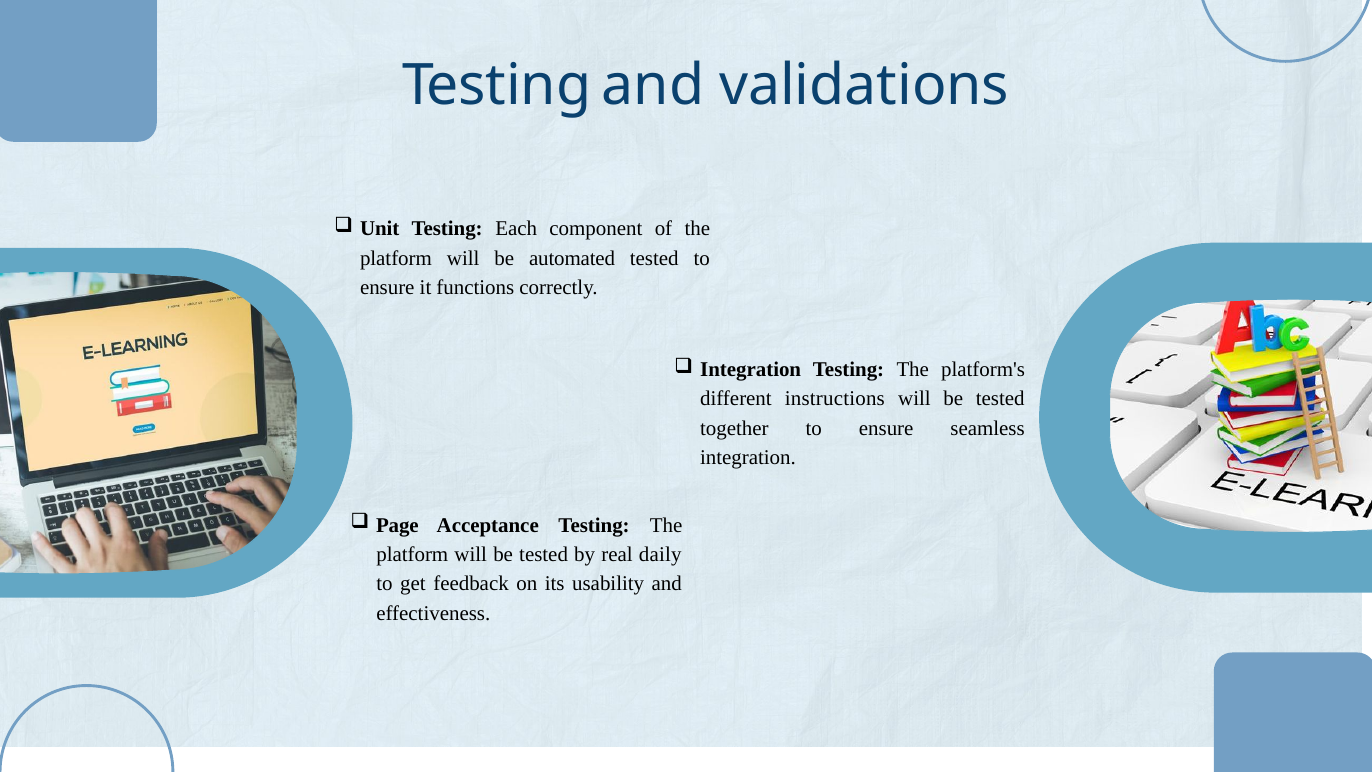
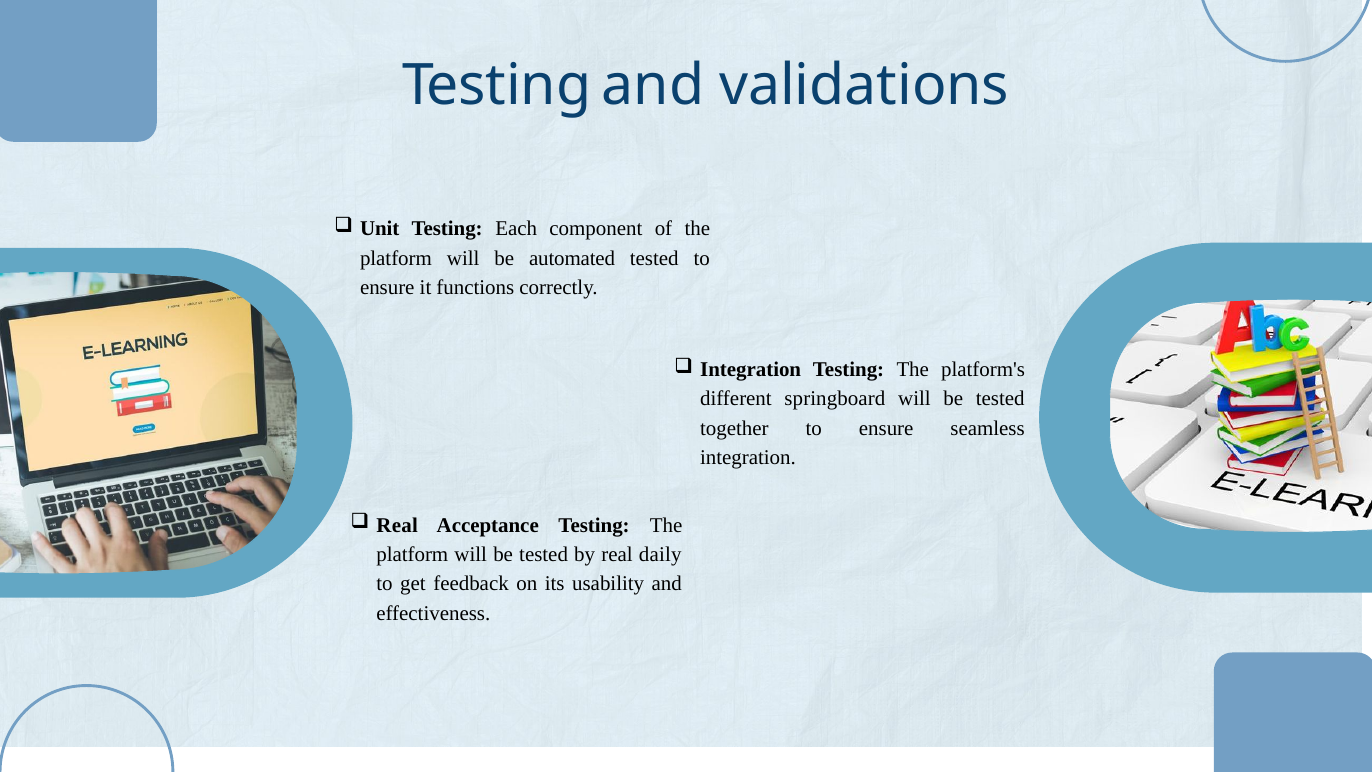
instructions: instructions -> springboard
Page at (397, 525): Page -> Real
